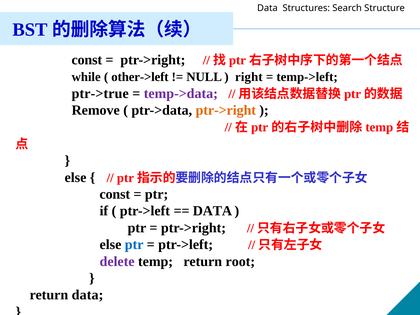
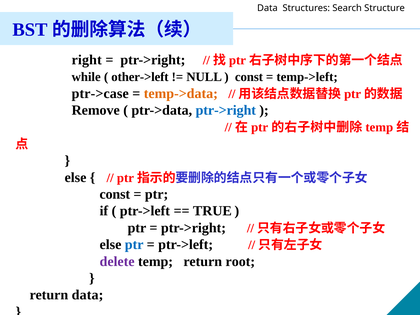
const at (87, 60): const -> right
right at (249, 77): right -> const
ptr->true: ptr->true -> ptr->case
temp->data colour: purple -> orange
ptr->right at (226, 110) colour: orange -> blue
DATA at (212, 211): DATA -> TRUE
